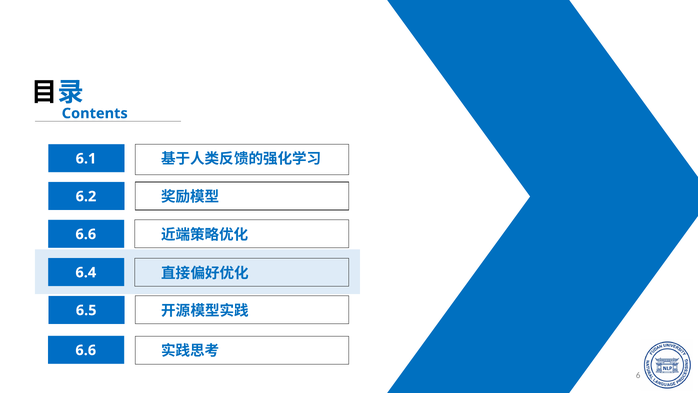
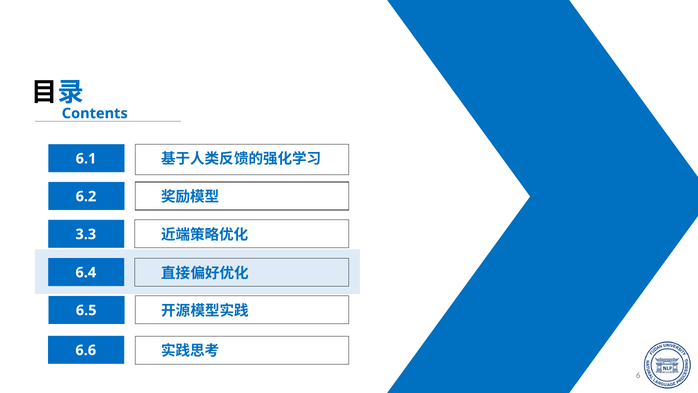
6.6 at (86, 234): 6.6 -> 3.3
